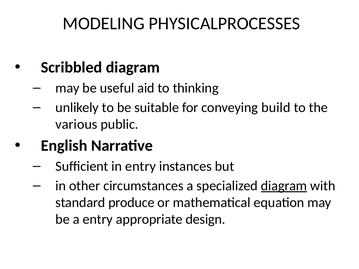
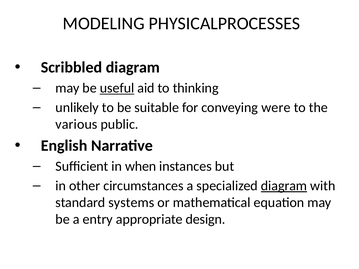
useful underline: none -> present
build: build -> were
in entry: entry -> when
produce: produce -> systems
